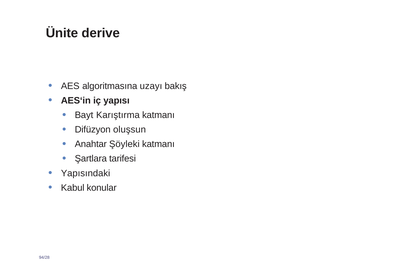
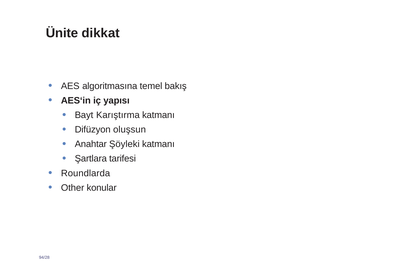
derive: derive -> dikkat
uzayı: uzayı -> temel
Yapısındaki: Yapısındaki -> Roundlarda
Kabul: Kabul -> Other
